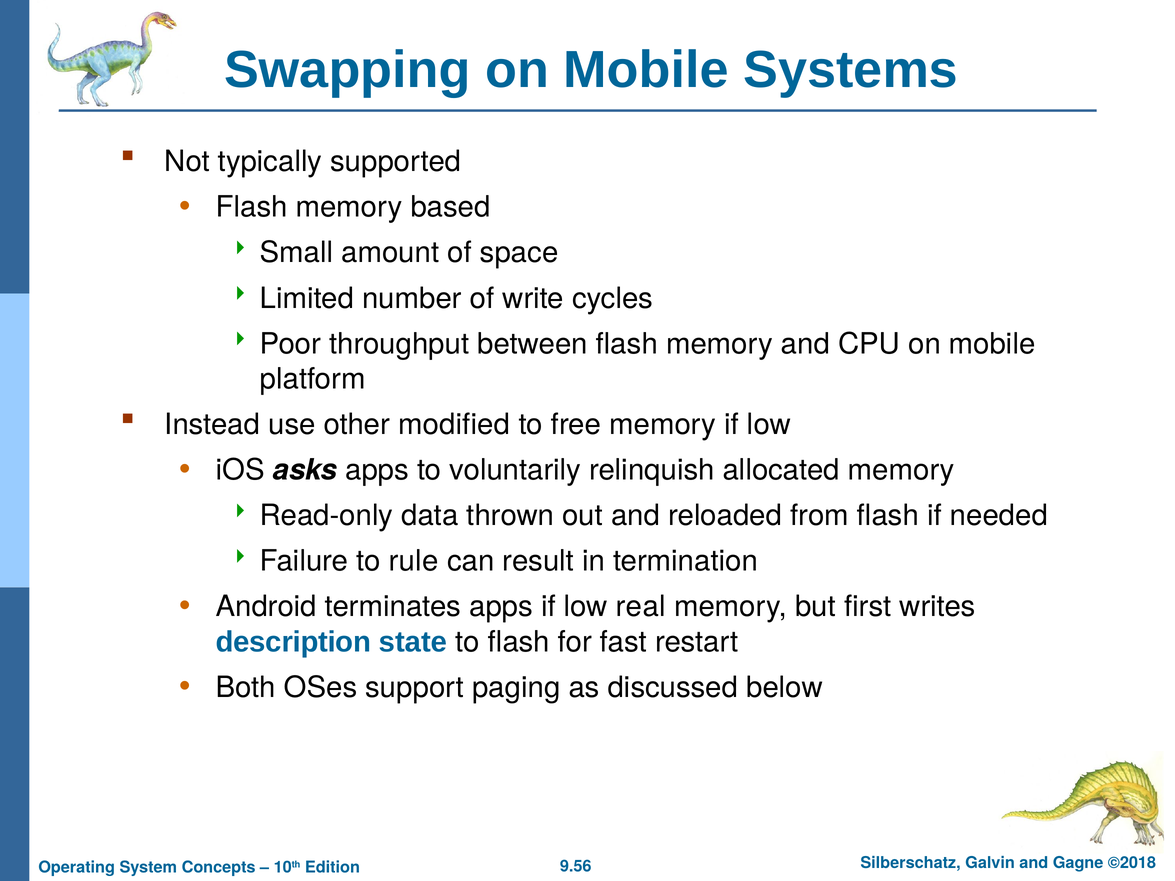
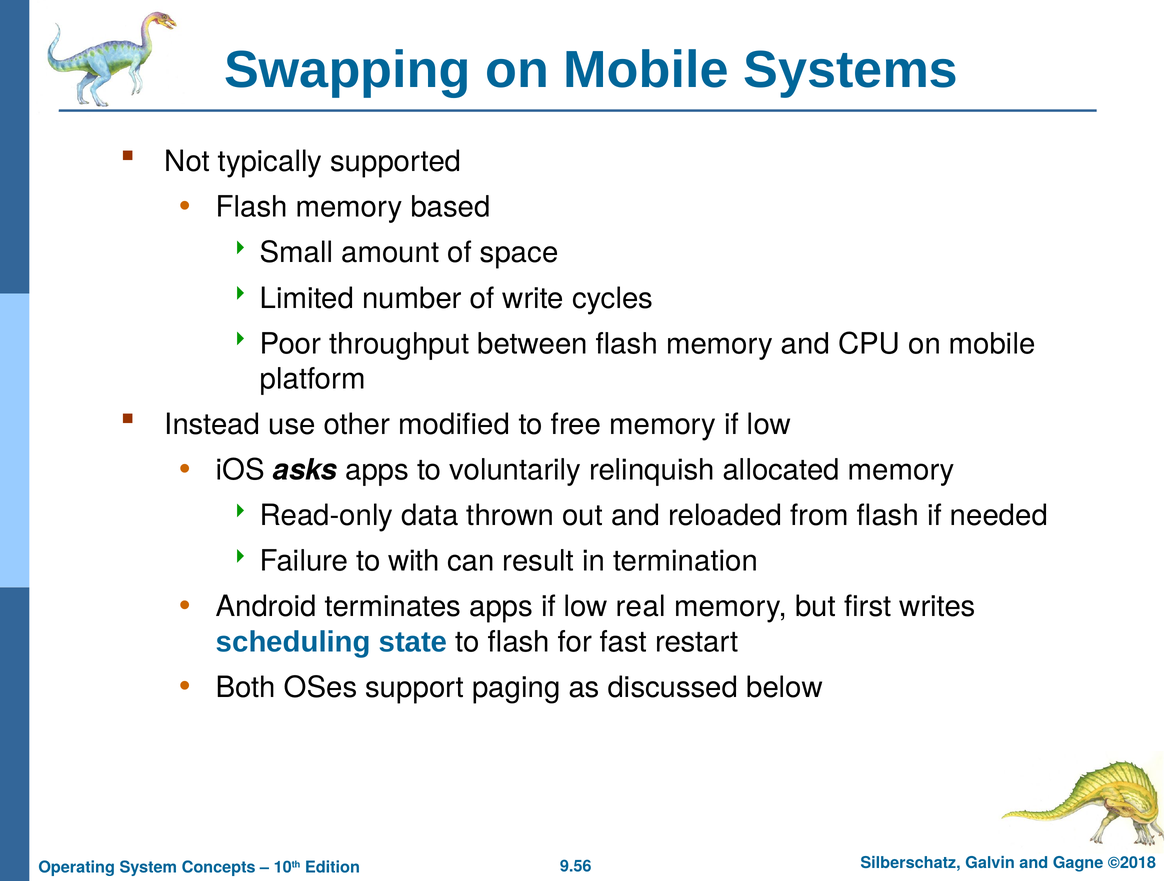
rule: rule -> with
description: description -> scheduling
